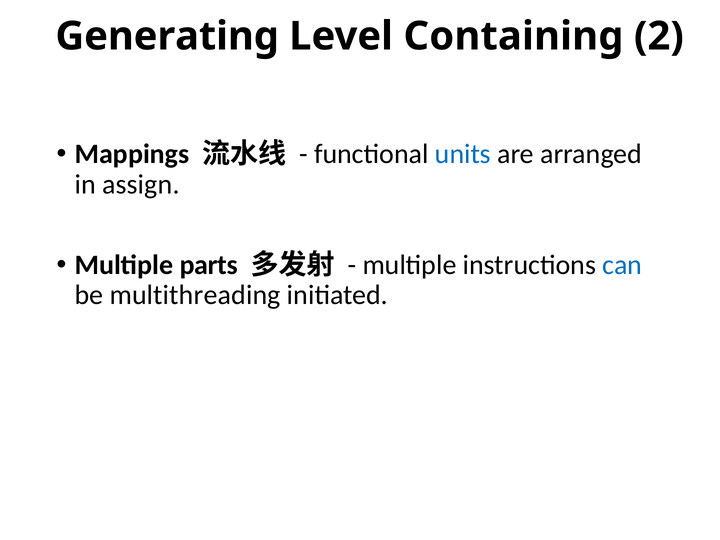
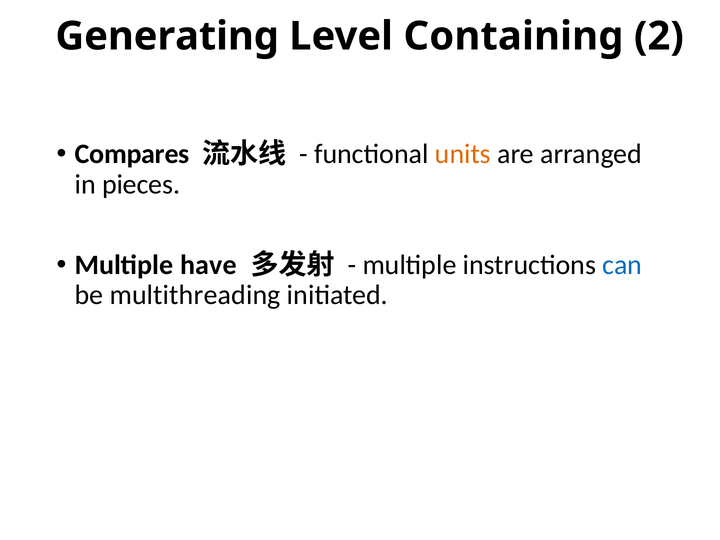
Mappings: Mappings -> Compares
units colour: blue -> orange
assign: assign -> pieces
parts: parts -> have
